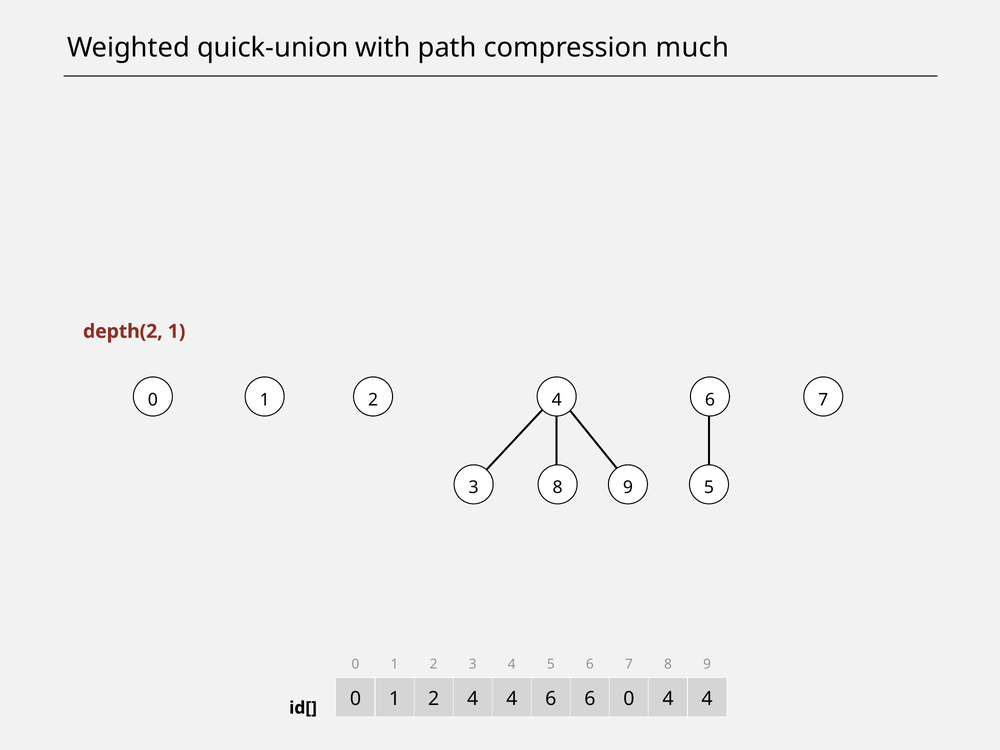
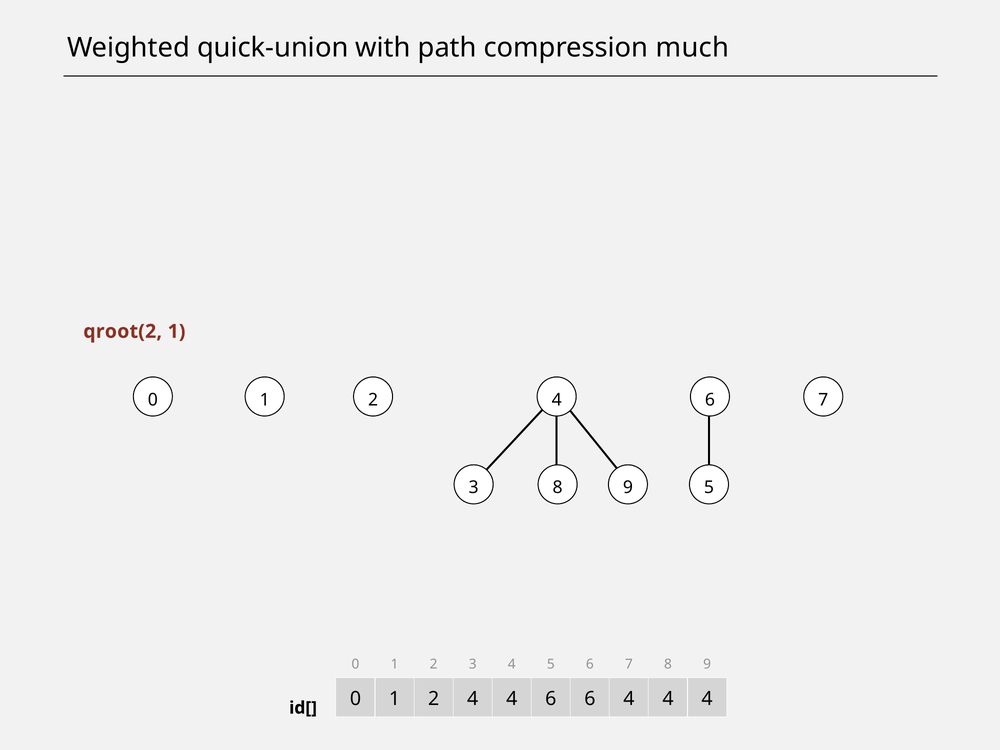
depth(2: depth(2 -> qroot(2
0 at (629, 699): 0 -> 4
